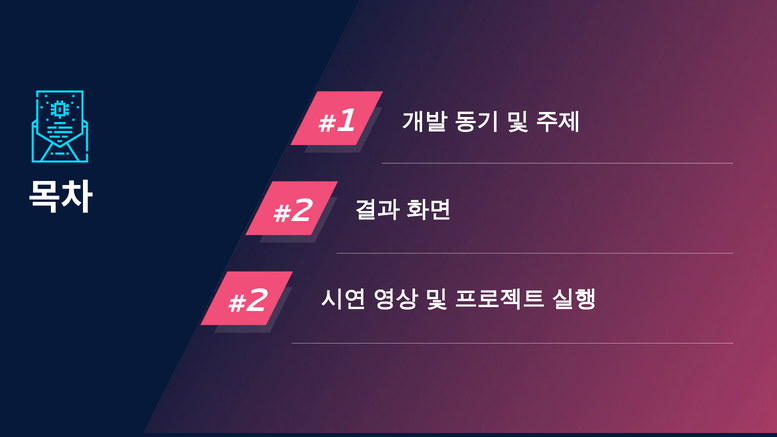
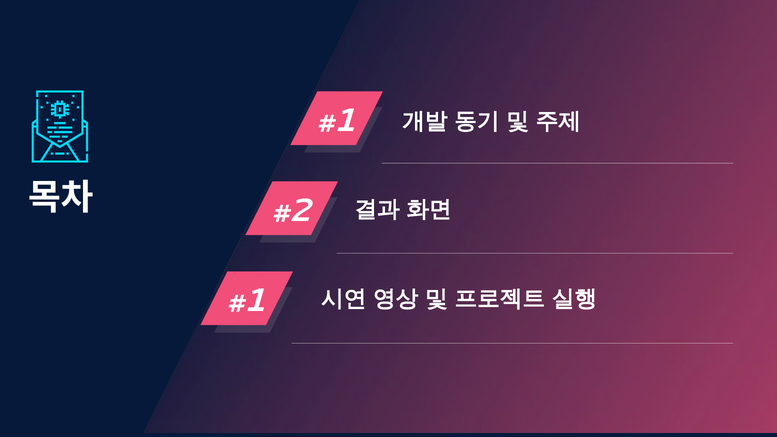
2 at (254, 301): 2 -> 1
